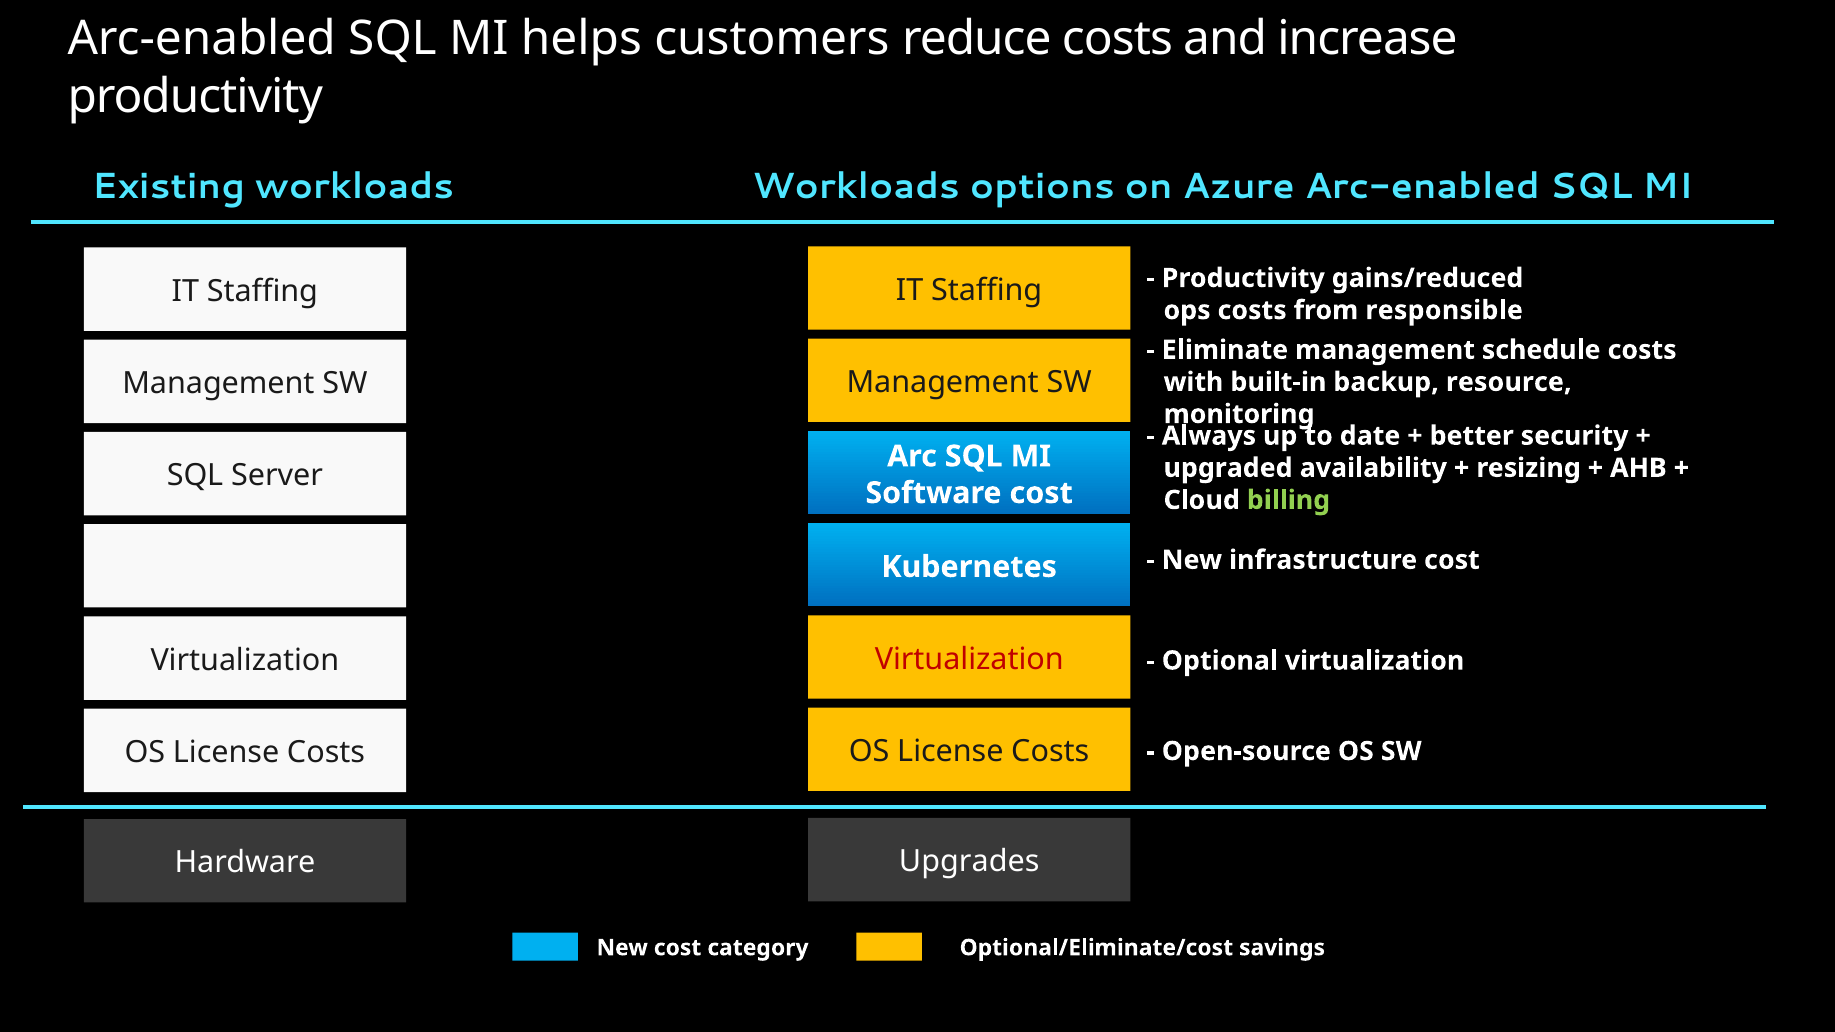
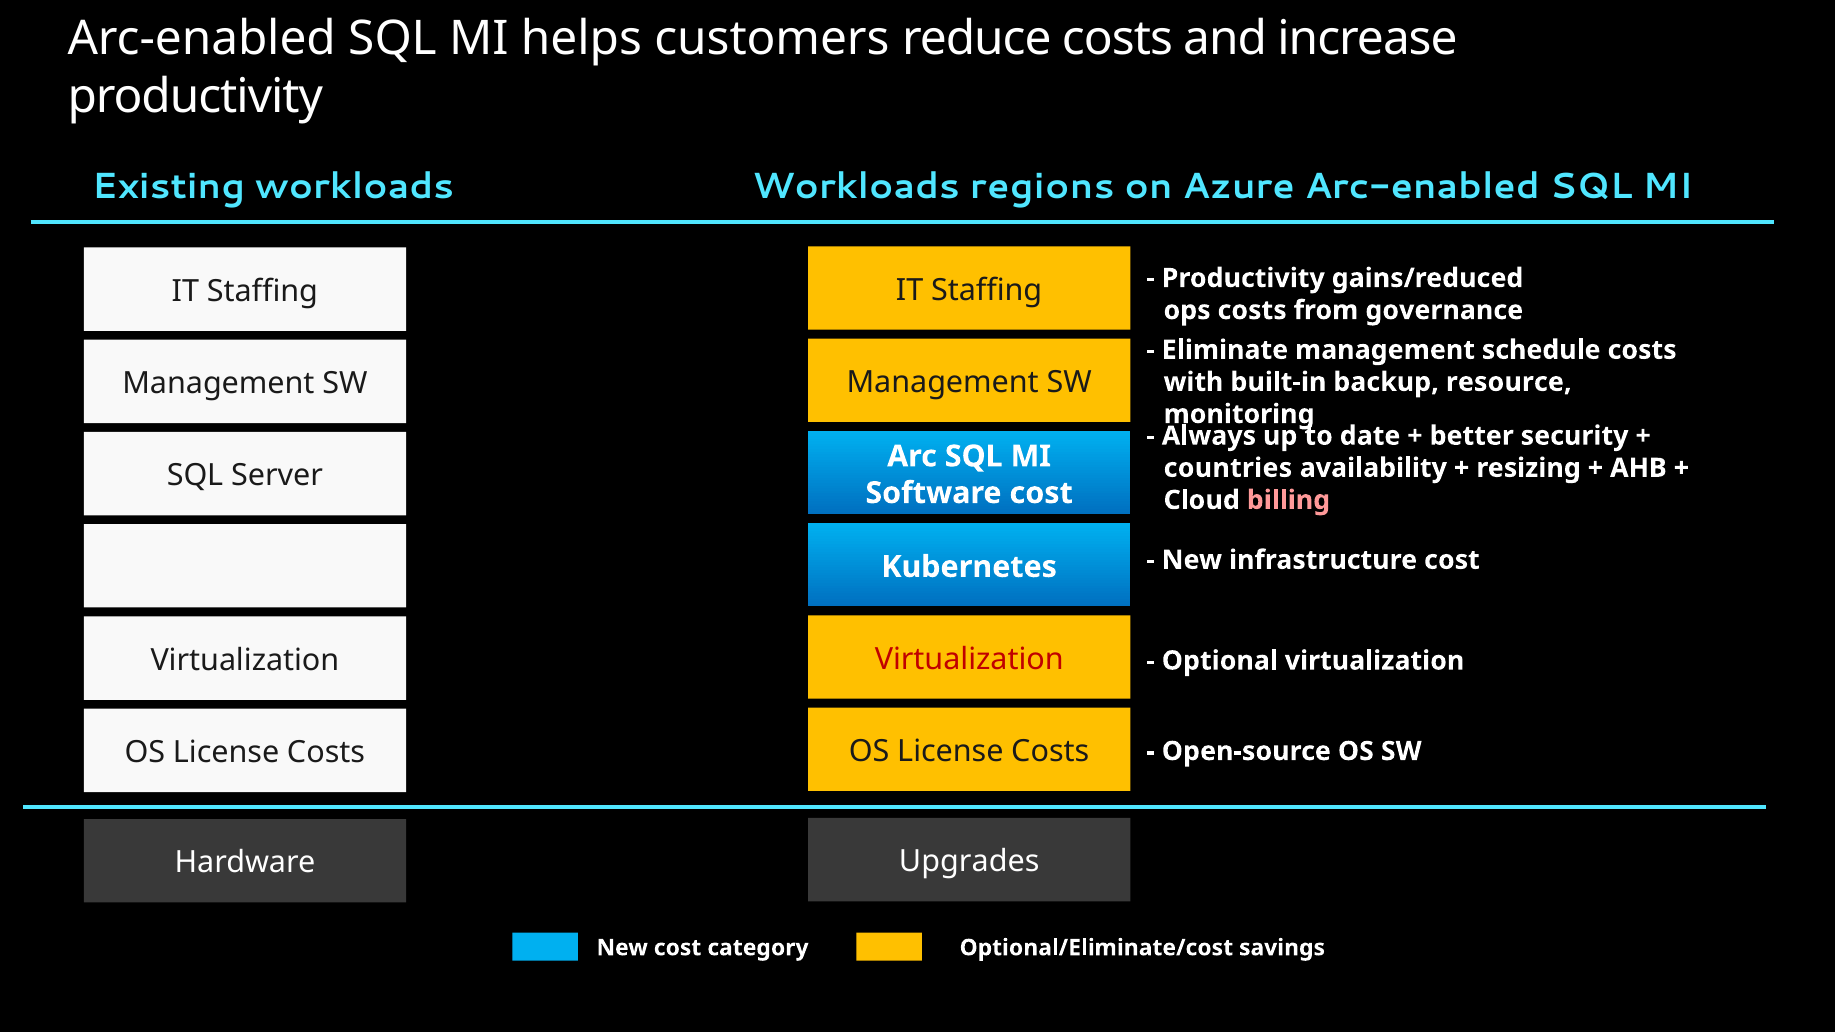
options: options -> regions
responsible: responsible -> governance
upgraded: upgraded -> countries
billing colour: light green -> pink
